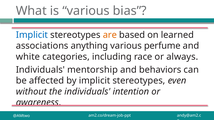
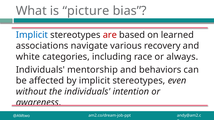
is various: various -> picture
are colour: orange -> red
anything: anything -> navigate
perfume: perfume -> recovery
